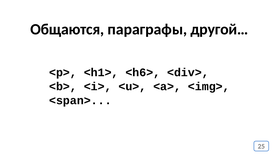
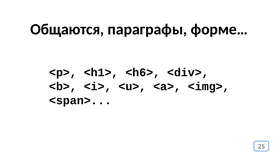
другой…: другой… -> форме…
